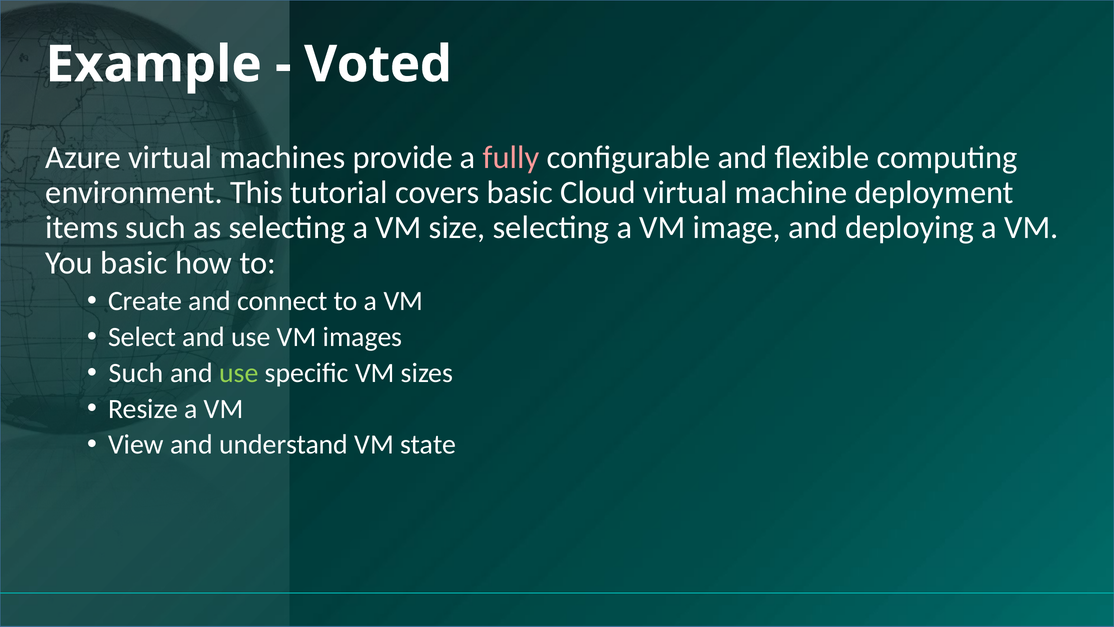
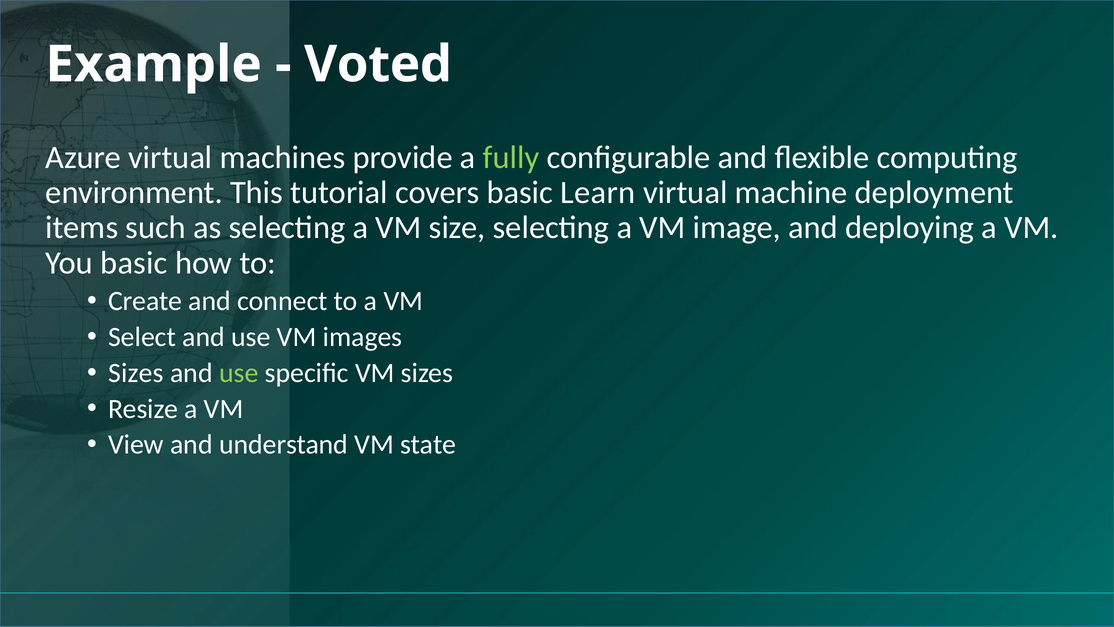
fully colour: pink -> light green
Cloud: Cloud -> Learn
Such at (136, 373): Such -> Sizes
